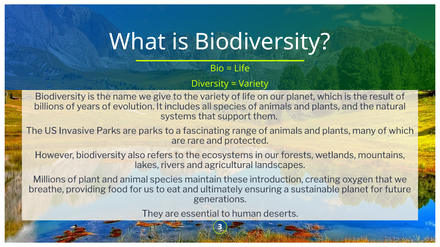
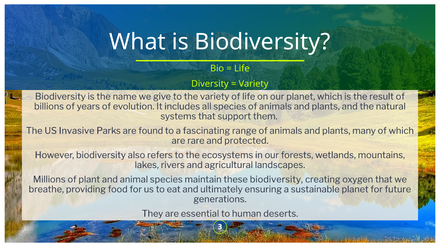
are parks: parks -> found
these introduction: introduction -> biodiversity
